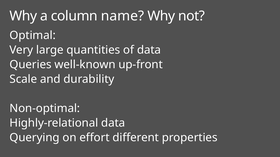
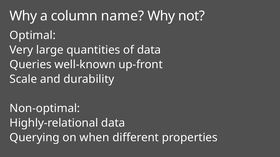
effort: effort -> when
